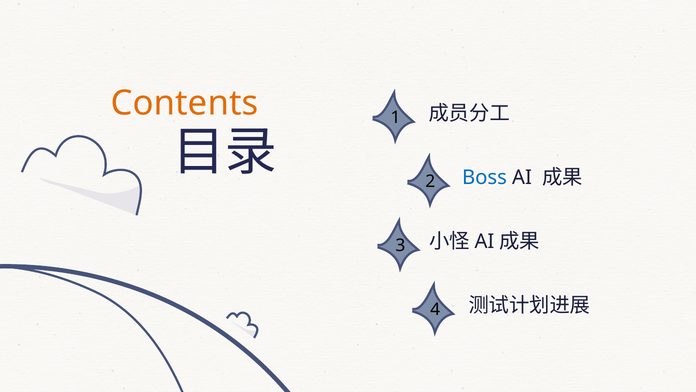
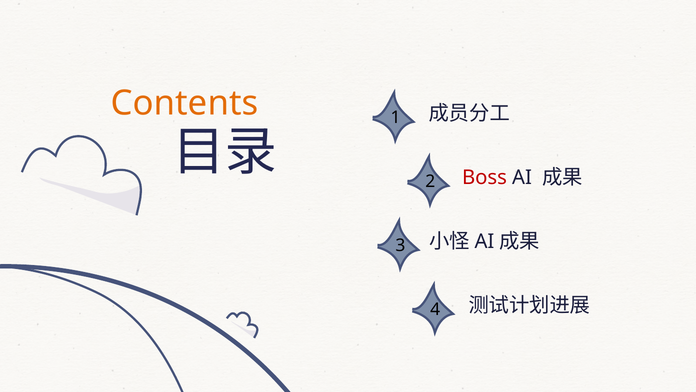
Boss colour: blue -> red
